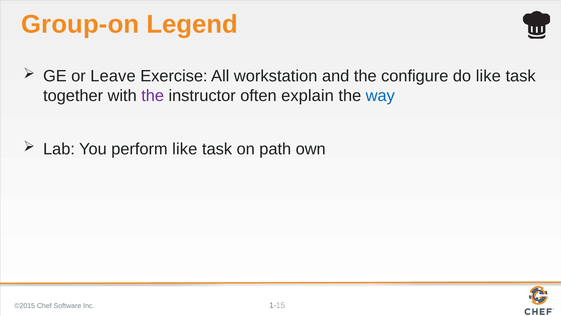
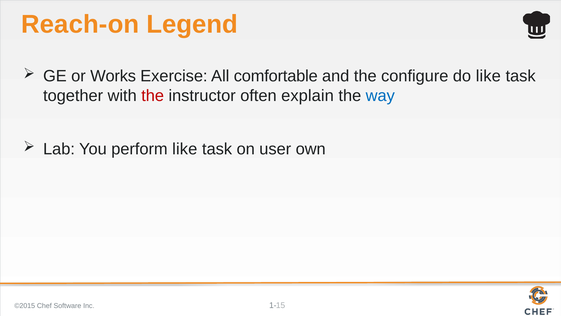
Group-on: Group-on -> Reach-on
Leave: Leave -> Works
workstation: workstation -> comfortable
the at (153, 96) colour: purple -> red
path: path -> user
